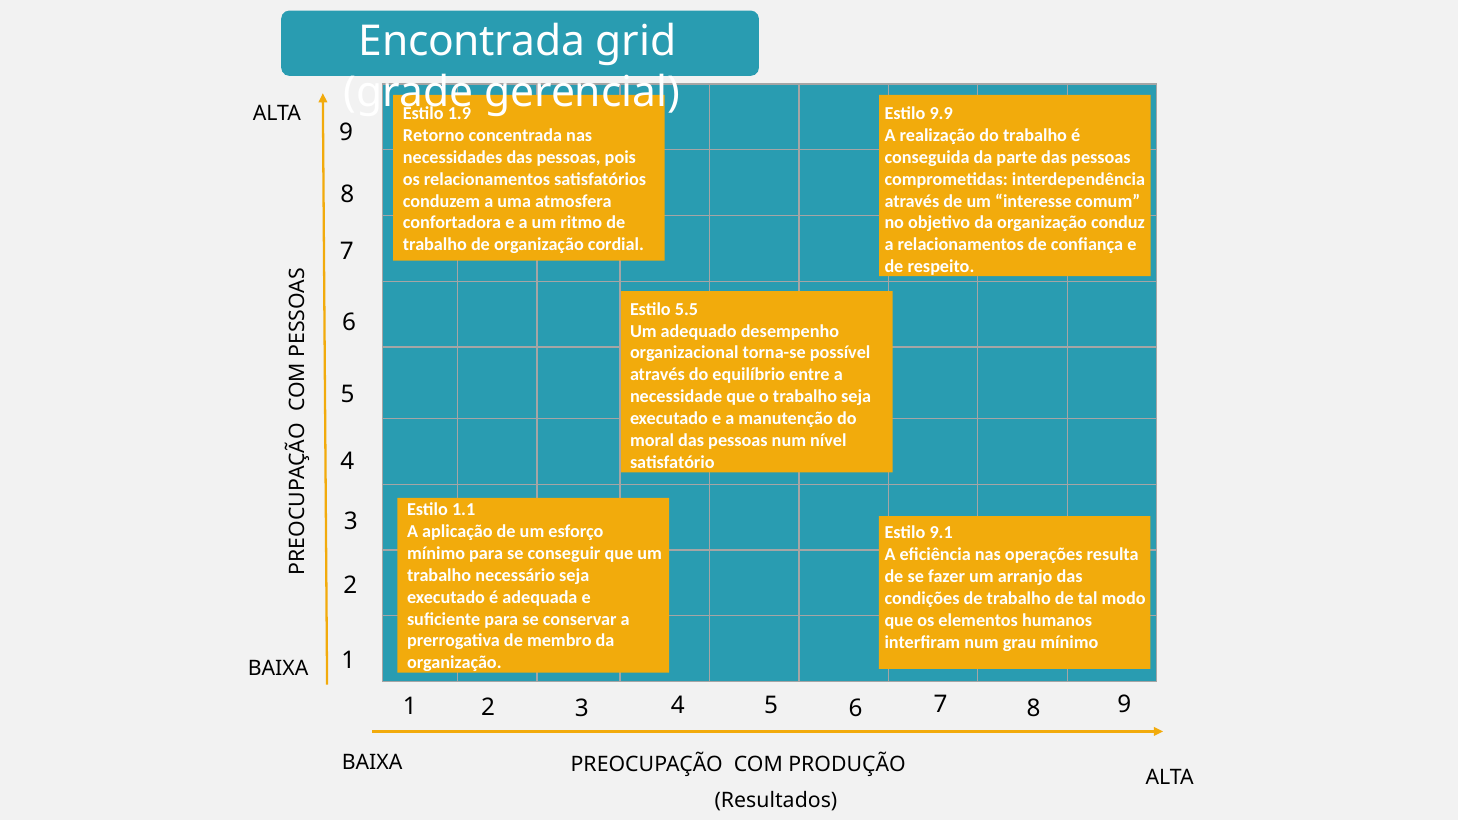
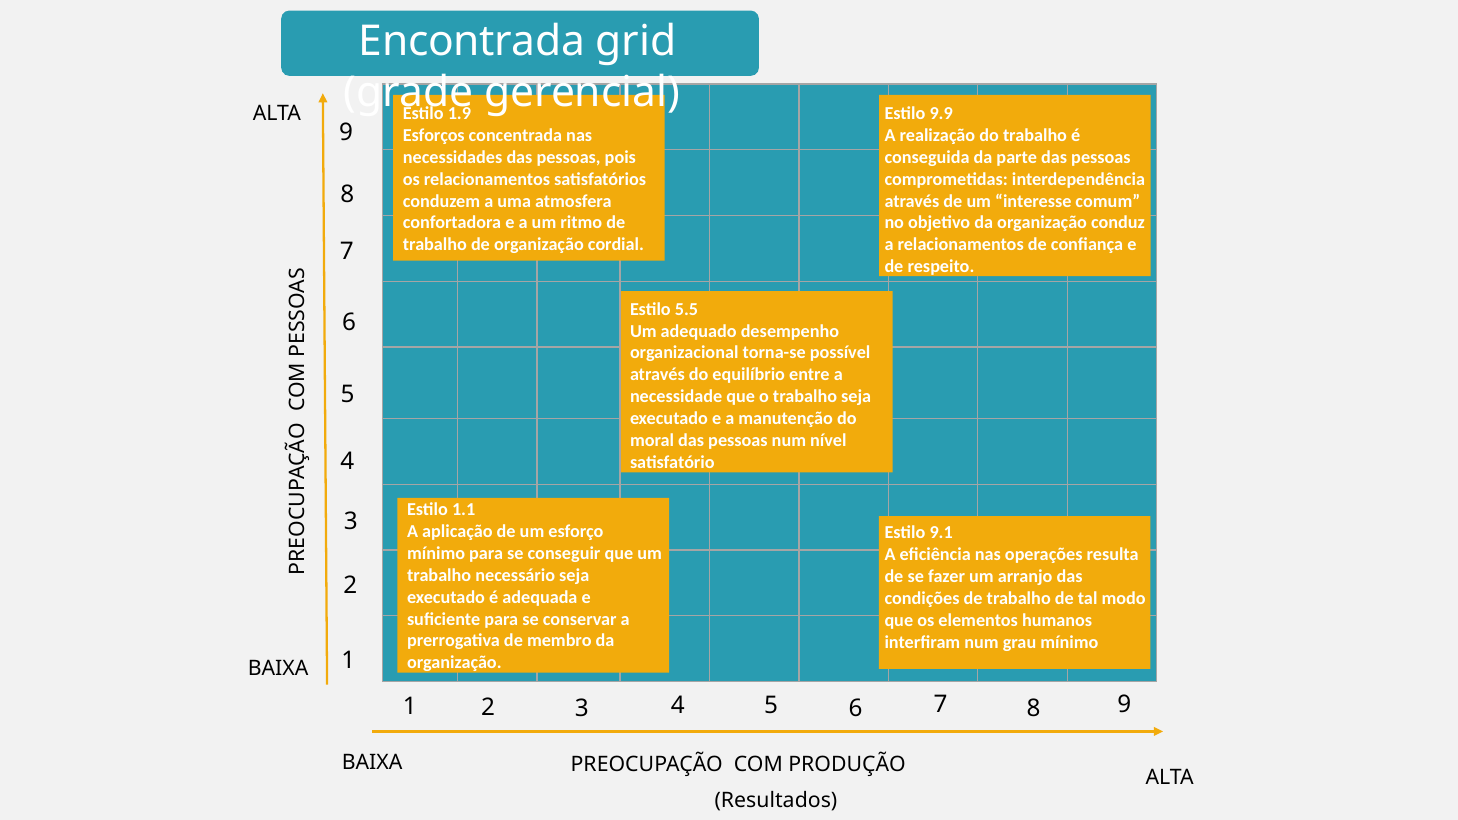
Retorno: Retorno -> Esforços
